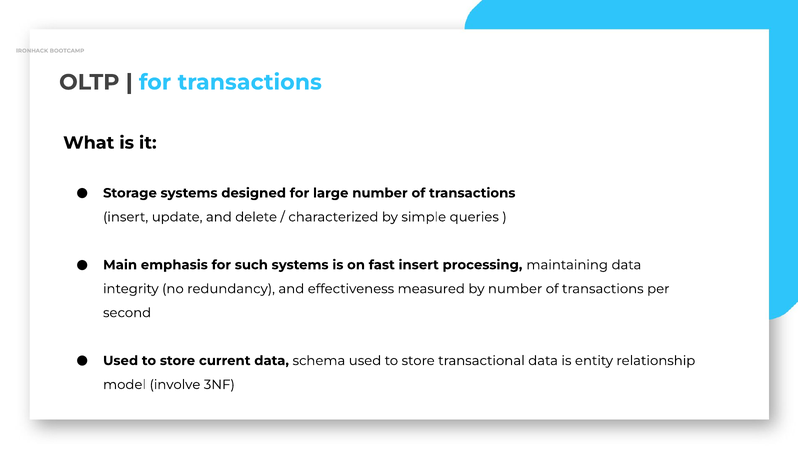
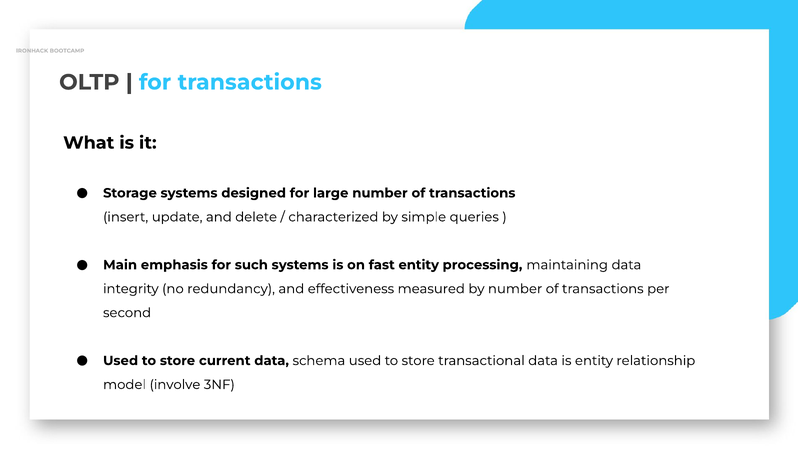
fast insert: insert -> entity
